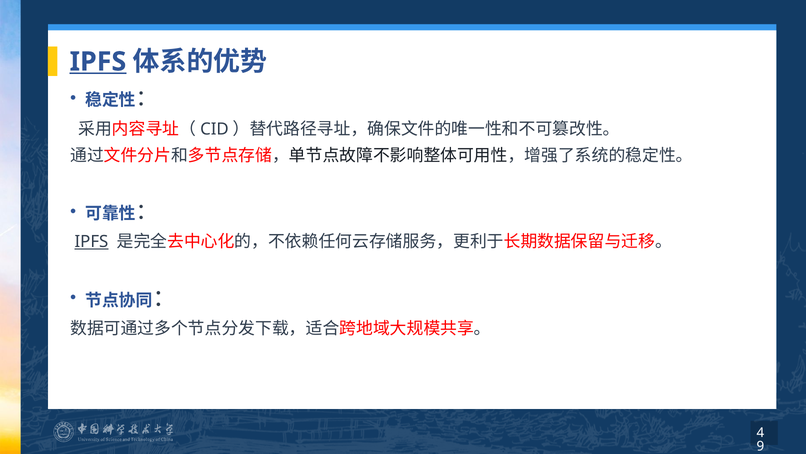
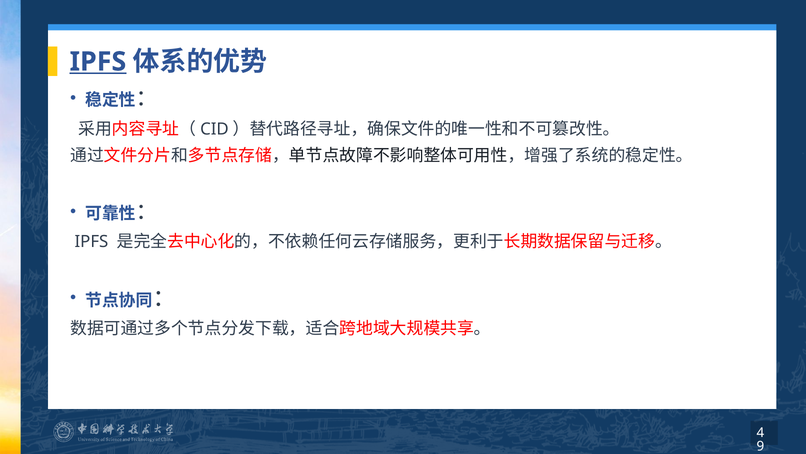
IPFS at (91, 241) underline: present -> none
